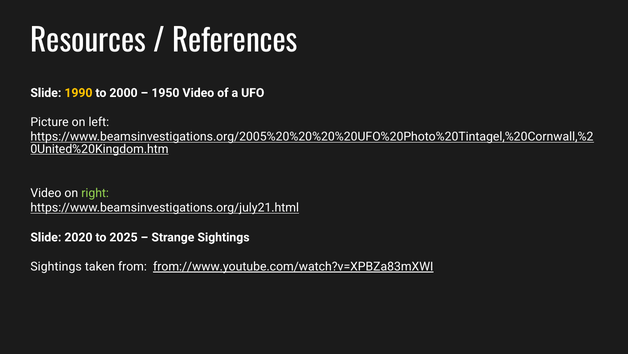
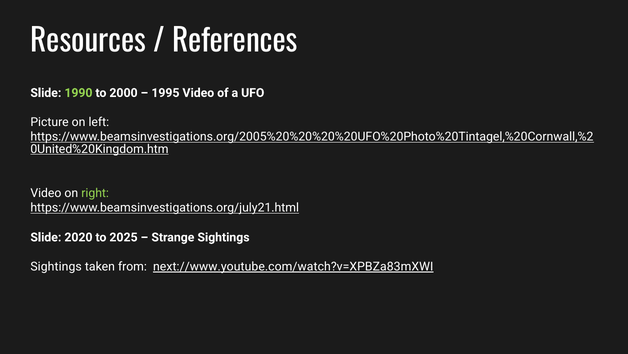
1990 colour: yellow -> light green
1950: 1950 -> 1995
from://www.youtube.com/watch?v=XPBZa83mXWI: from://www.youtube.com/watch?v=XPBZa83mXWI -> next://www.youtube.com/watch?v=XPBZa83mXWI
